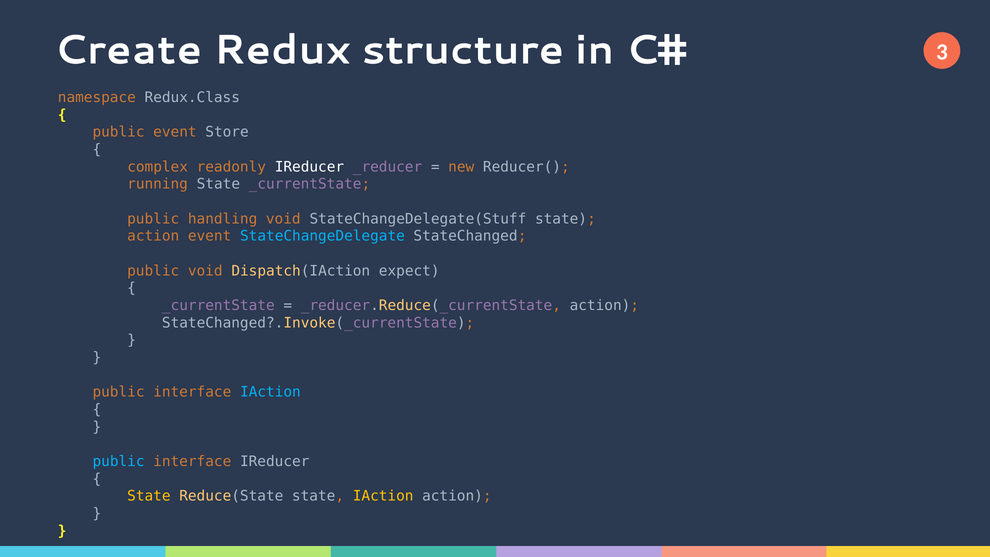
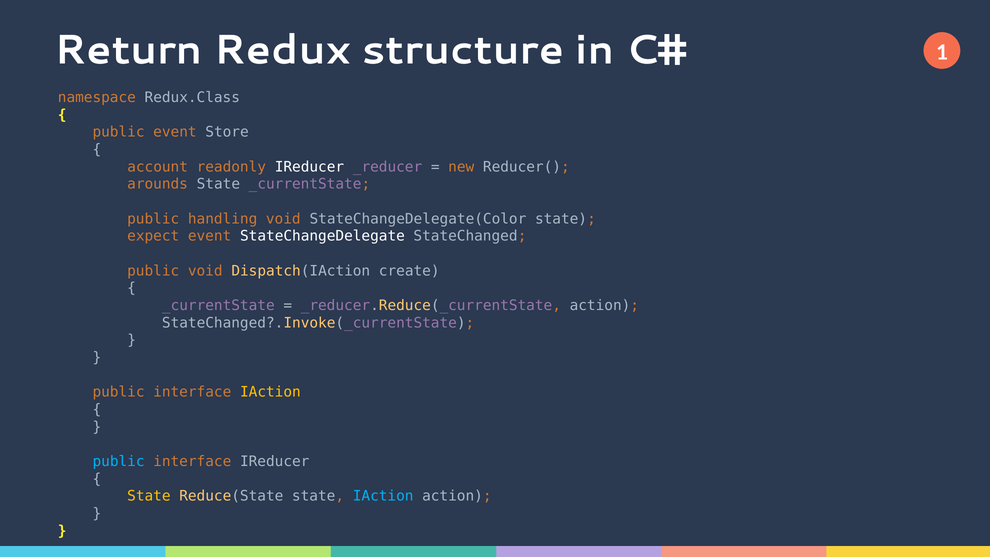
Create: Create -> Return
3: 3 -> 1
complex: complex -> account
running: running -> arounds
StateChangeDelegate(Stuff: StateChangeDelegate(Stuff -> StateChangeDelegate(Color
action at (153, 236): action -> expect
StateChangeDelegate colour: light blue -> white
expect: expect -> create
IAction at (270, 392) colour: light blue -> yellow
IAction at (383, 496) colour: yellow -> light blue
